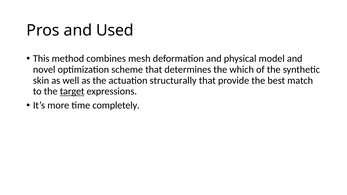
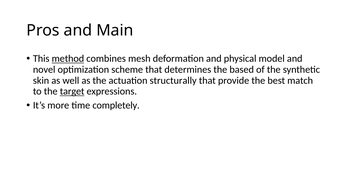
Used: Used -> Main
method underline: none -> present
which: which -> based
